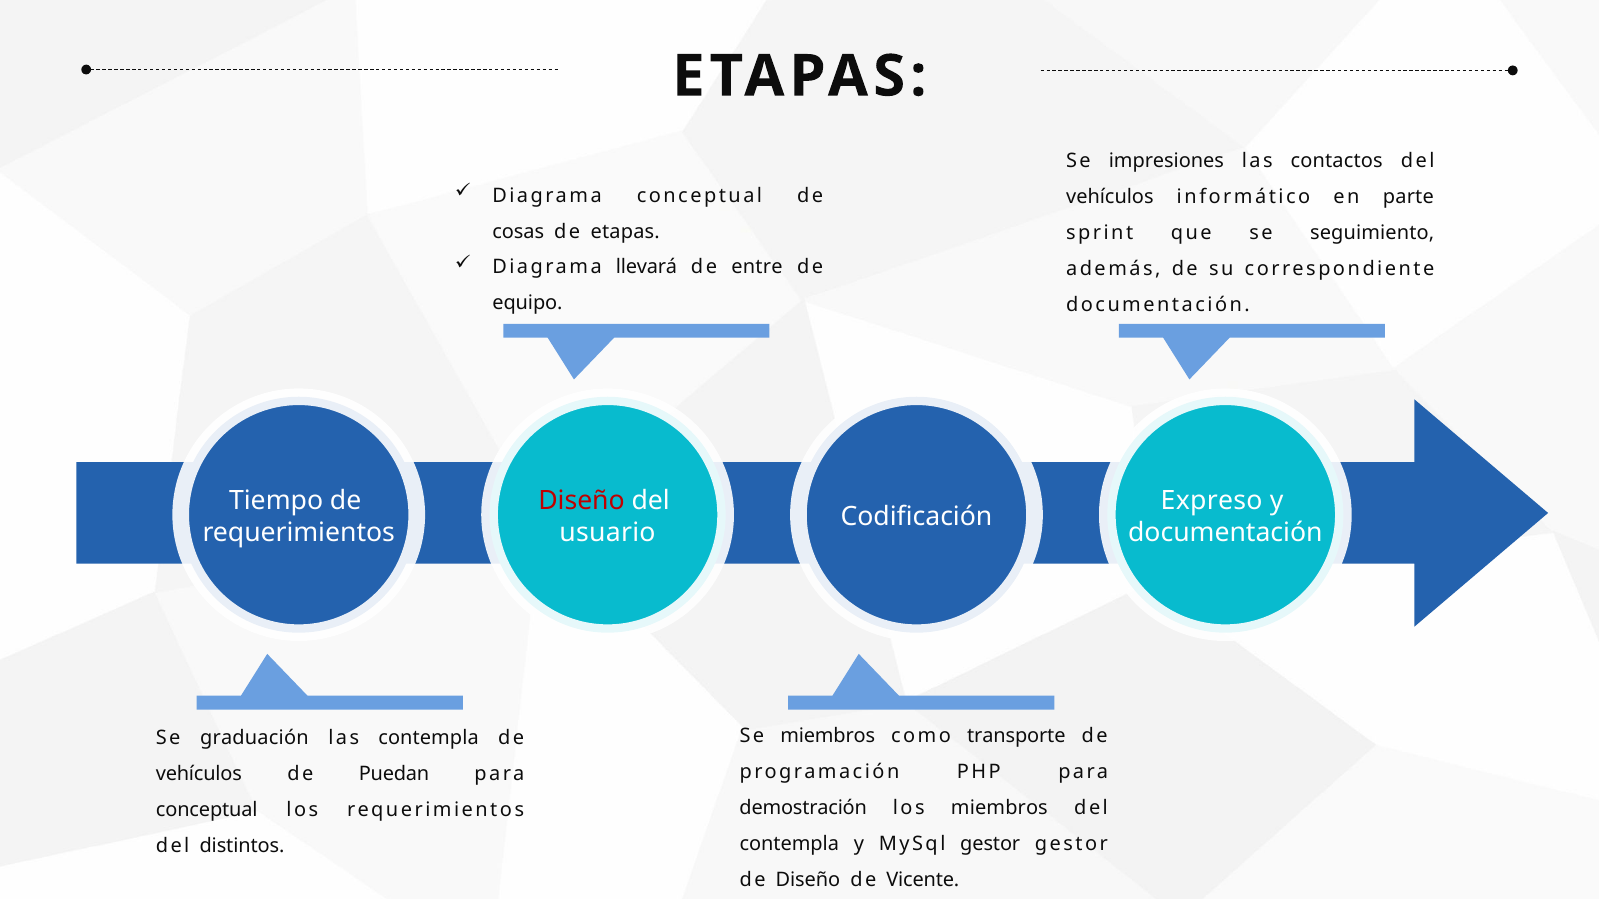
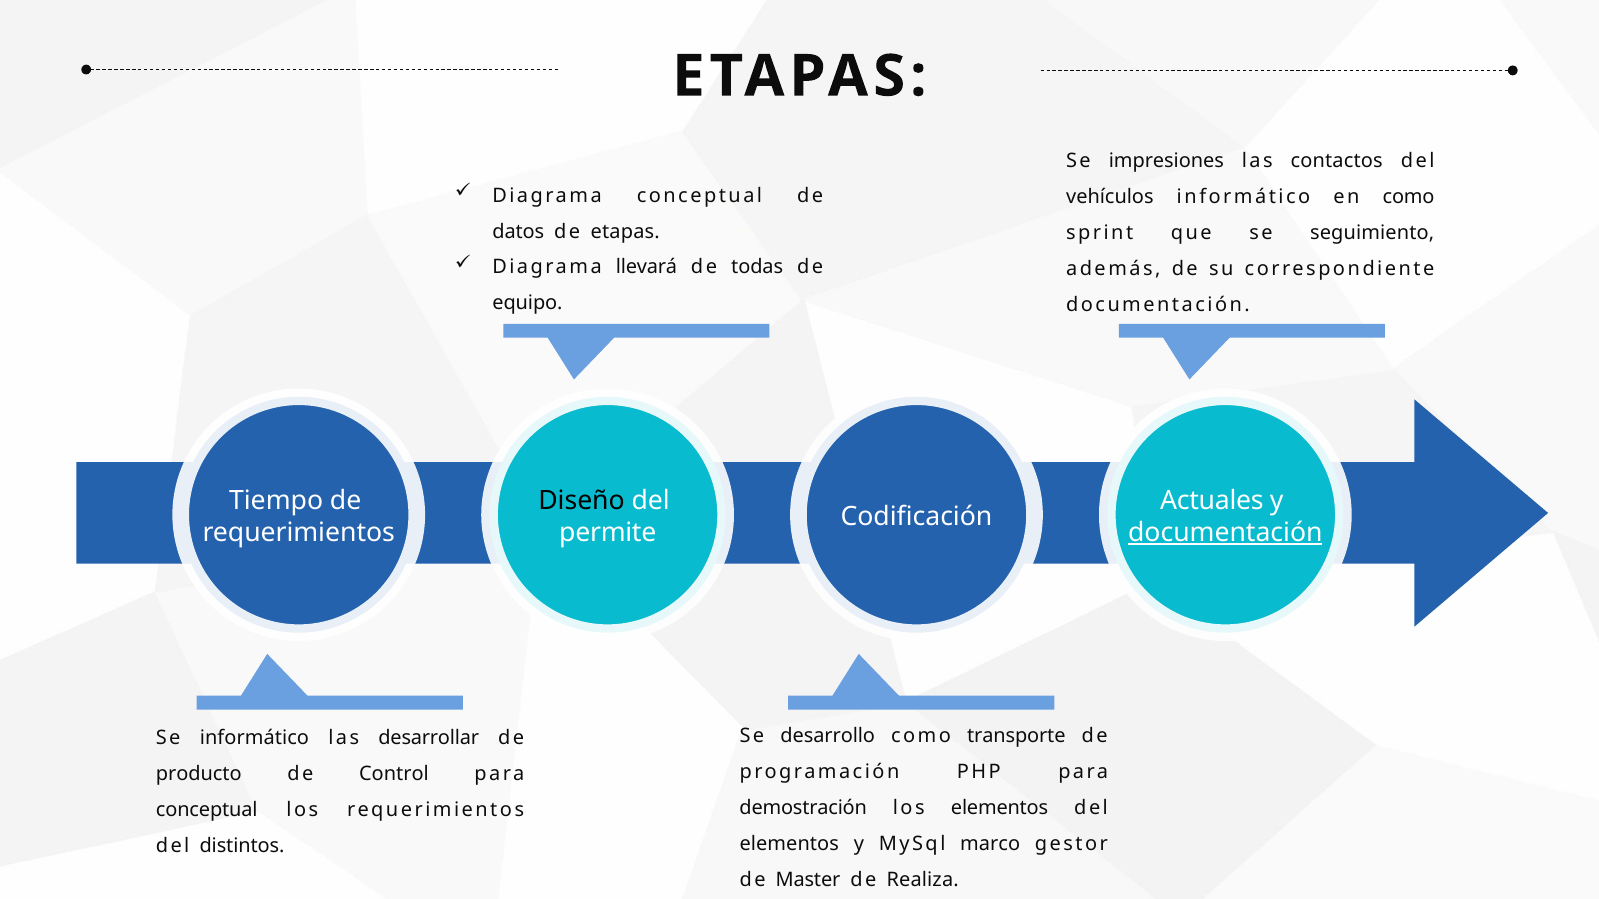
en parte: parte -> como
cosas: cosas -> datos
entre: entre -> todas
Diseño at (582, 501) colour: red -> black
Expreso: Expreso -> Actuales
usuario: usuario -> permite
documentación at (1225, 533) underline: none -> present
Se miembros: miembros -> desarrollo
Se graduación: graduación -> informático
las contempla: contempla -> desarrollar
vehículos at (199, 774): vehículos -> producto
Puedan: Puedan -> Control
los miembros: miembros -> elementos
contempla at (789, 844): contempla -> elementos
MySql gestor: gestor -> marco
de Diseño: Diseño -> Master
Vicente: Vicente -> Realiza
